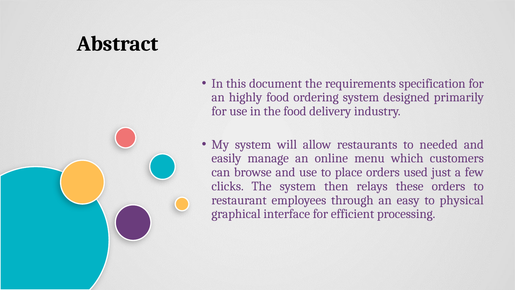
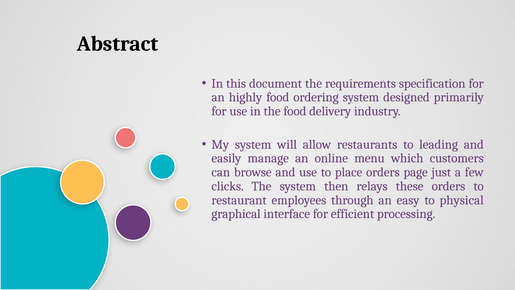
needed: needed -> leading
used: used -> page
